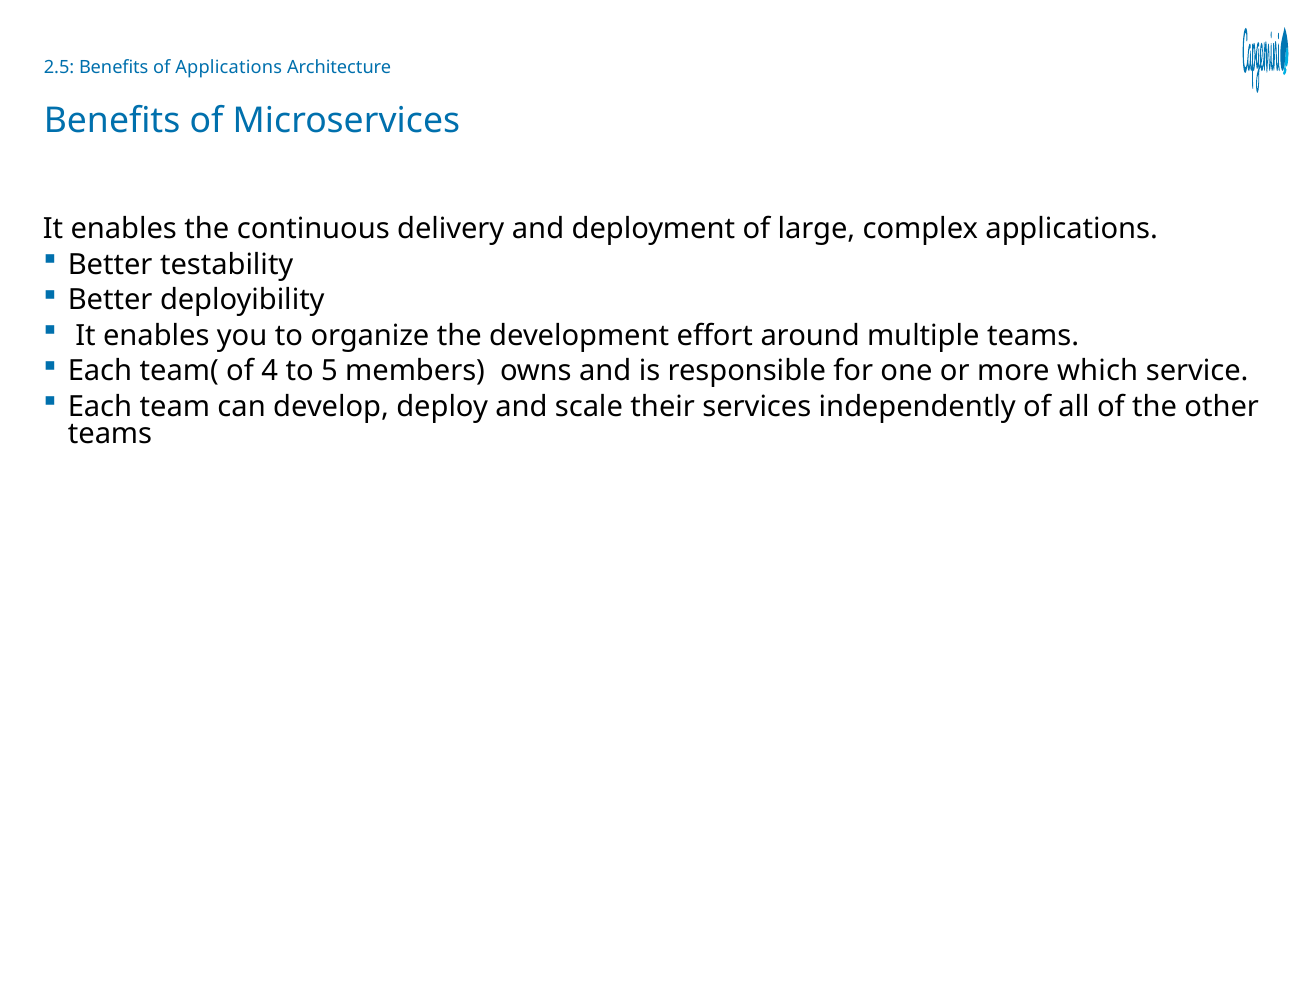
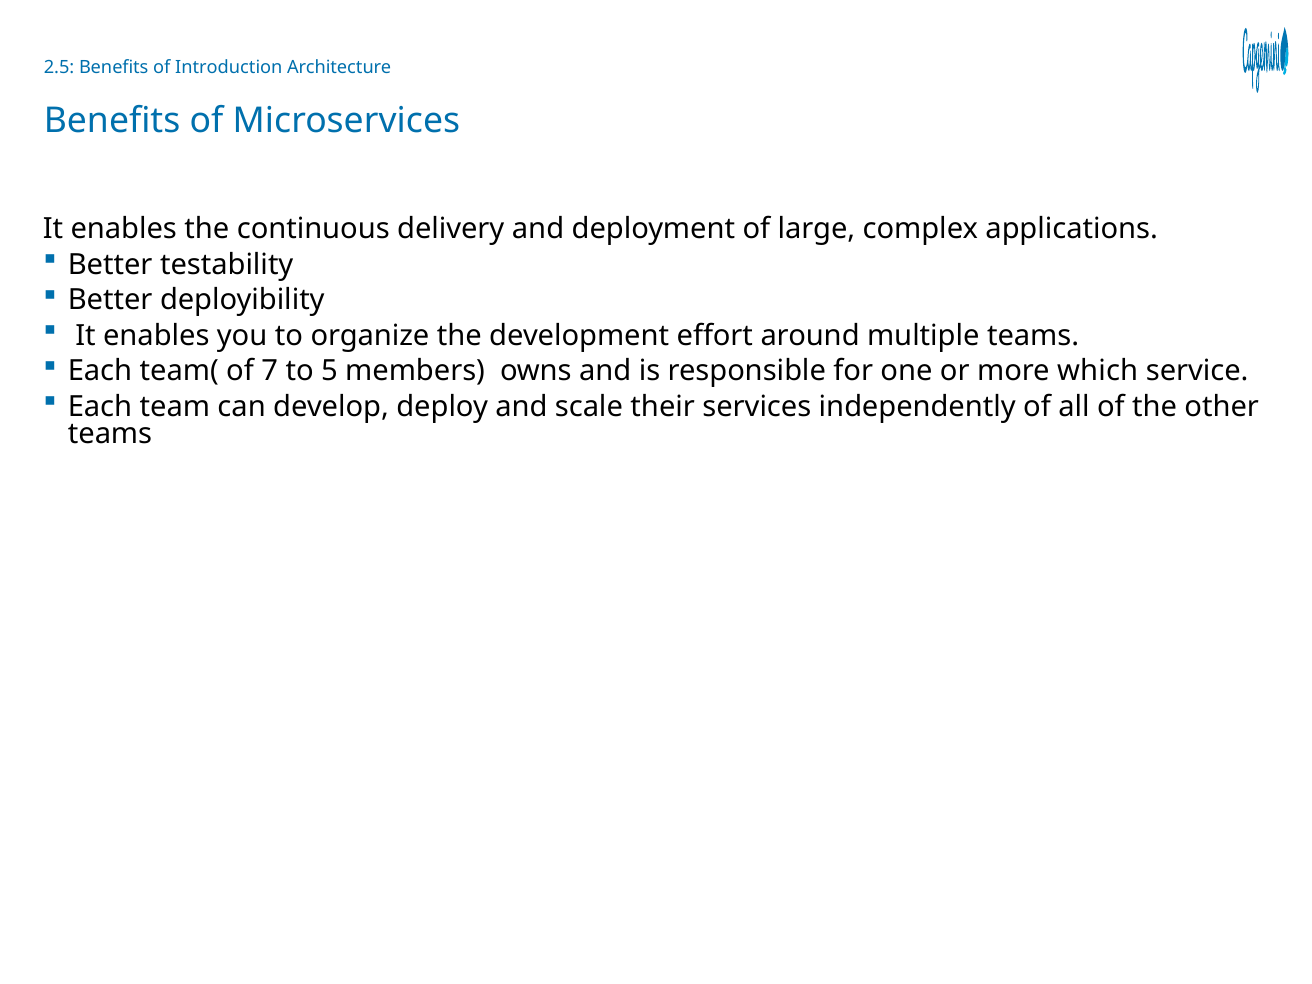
of Applications: Applications -> Introduction
4: 4 -> 7
